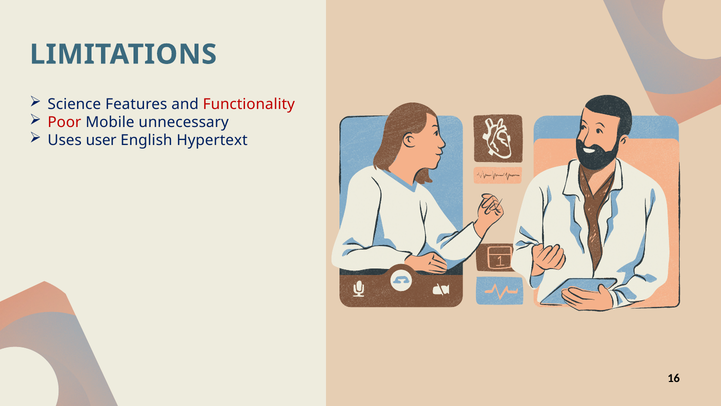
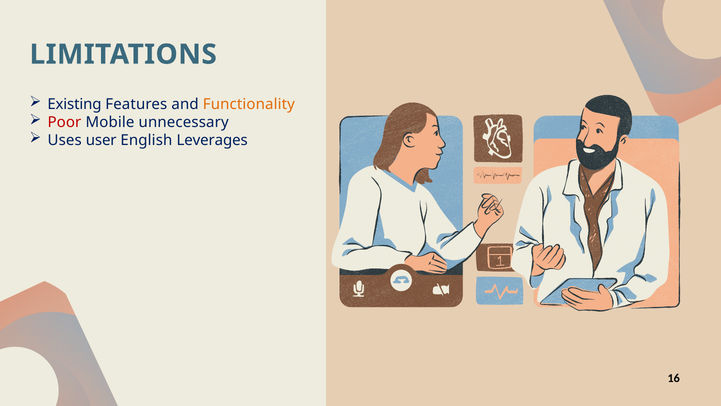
Science: Science -> Existing
Functionality colour: red -> orange
Hypertext: Hypertext -> Leverages
